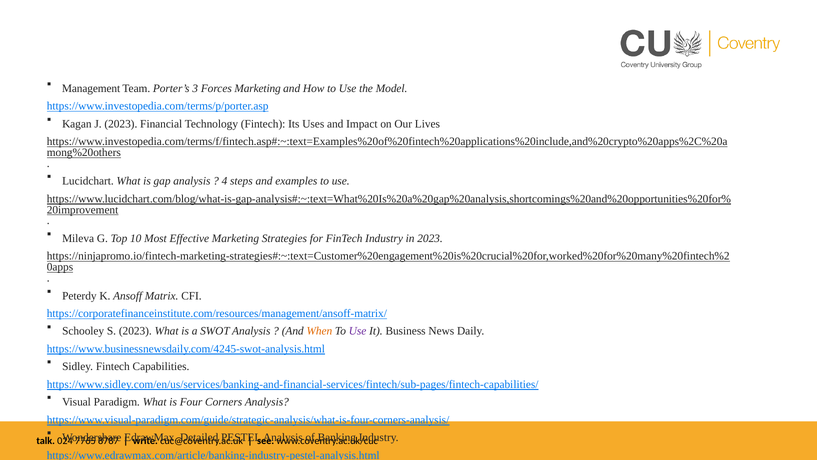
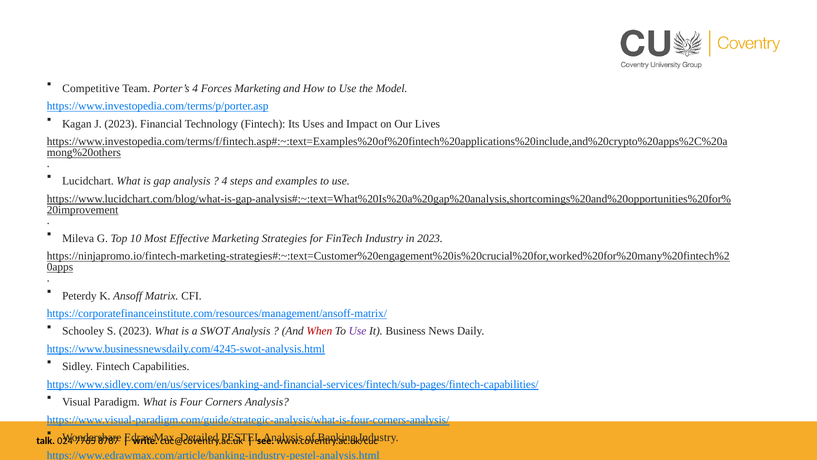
Management: Management -> Competitive
Porter’s 3: 3 -> 4
When colour: orange -> red
